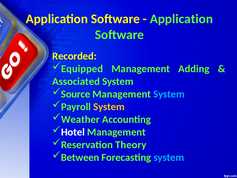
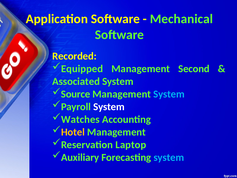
Application at (181, 19): Application -> Mechanical
Adding: Adding -> Second
System at (109, 107) colour: yellow -> white
Weather: Weather -> Watches
Hotel colour: white -> yellow
Theory: Theory -> Laptop
Between: Between -> Auxiliary
